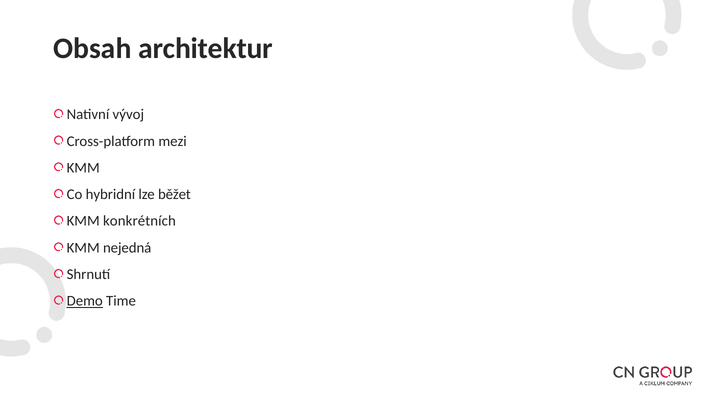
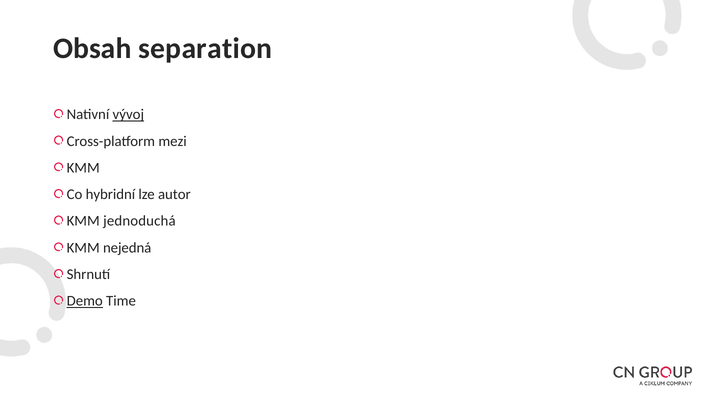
architektur: architektur -> separation
vývoj underline: none -> present
běžet: běžet -> autor
konkrétních: konkrétních -> jednoduchá
